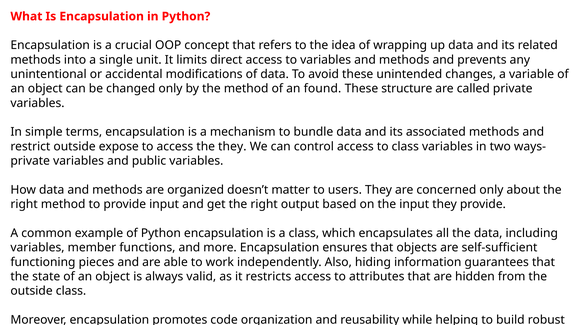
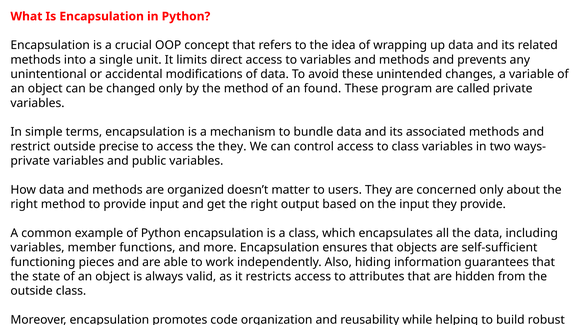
structure: structure -> program
expose: expose -> precise
